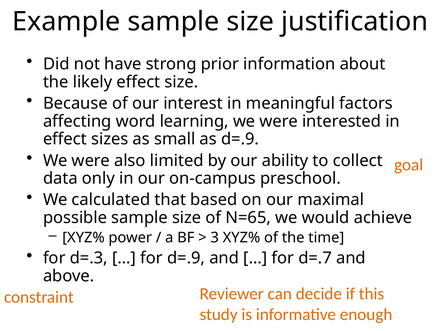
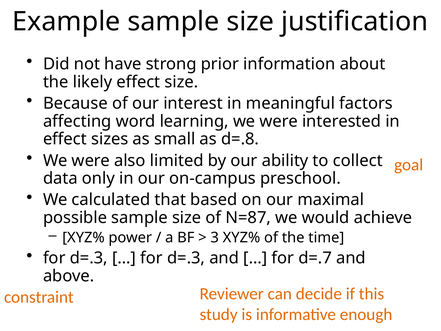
as d=.9: d=.9 -> d=.8
N=65: N=65 -> N=87
d=.9 at (186, 258): d=.9 -> d=.3
